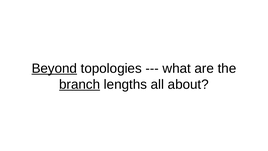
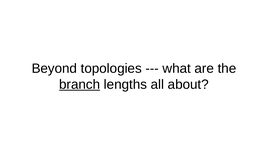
Beyond underline: present -> none
